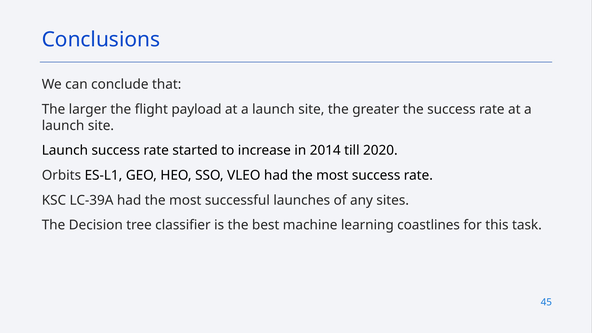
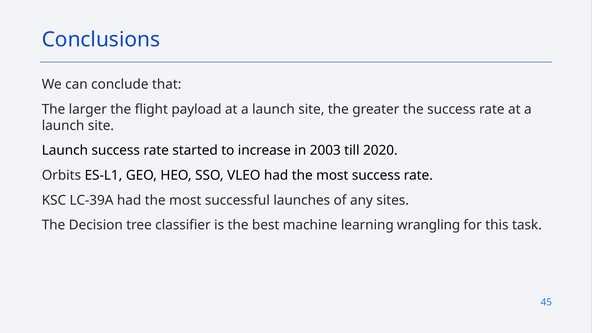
2014: 2014 -> 2003
coastlines: coastlines -> wrangling
